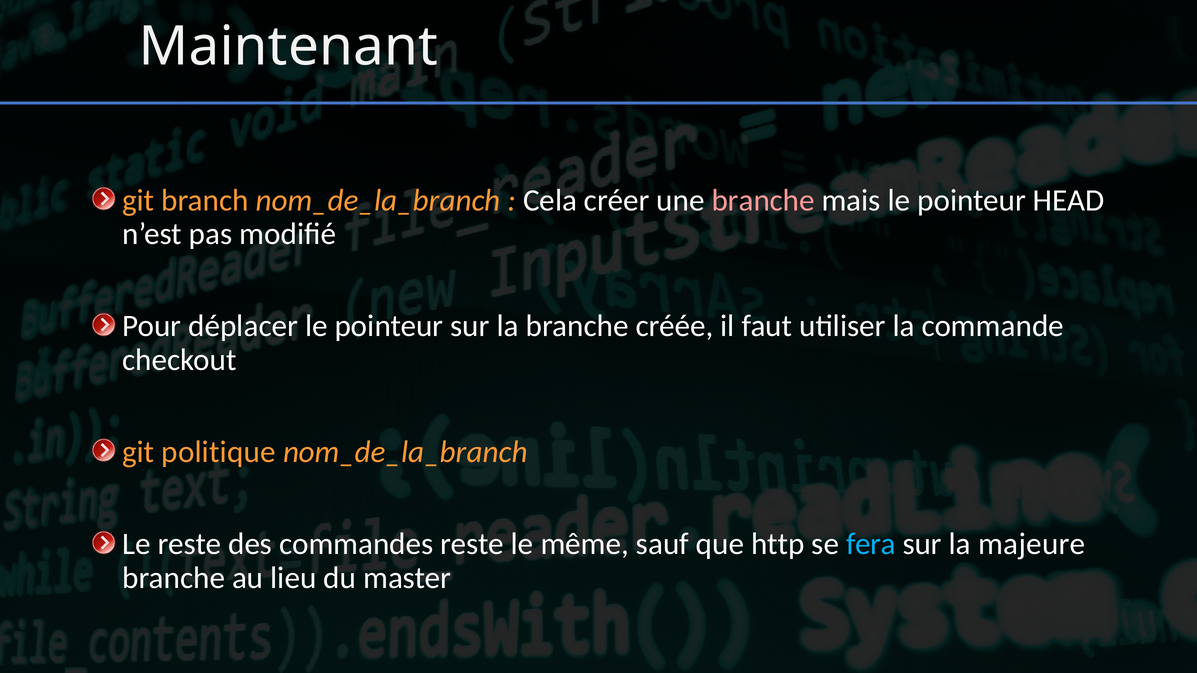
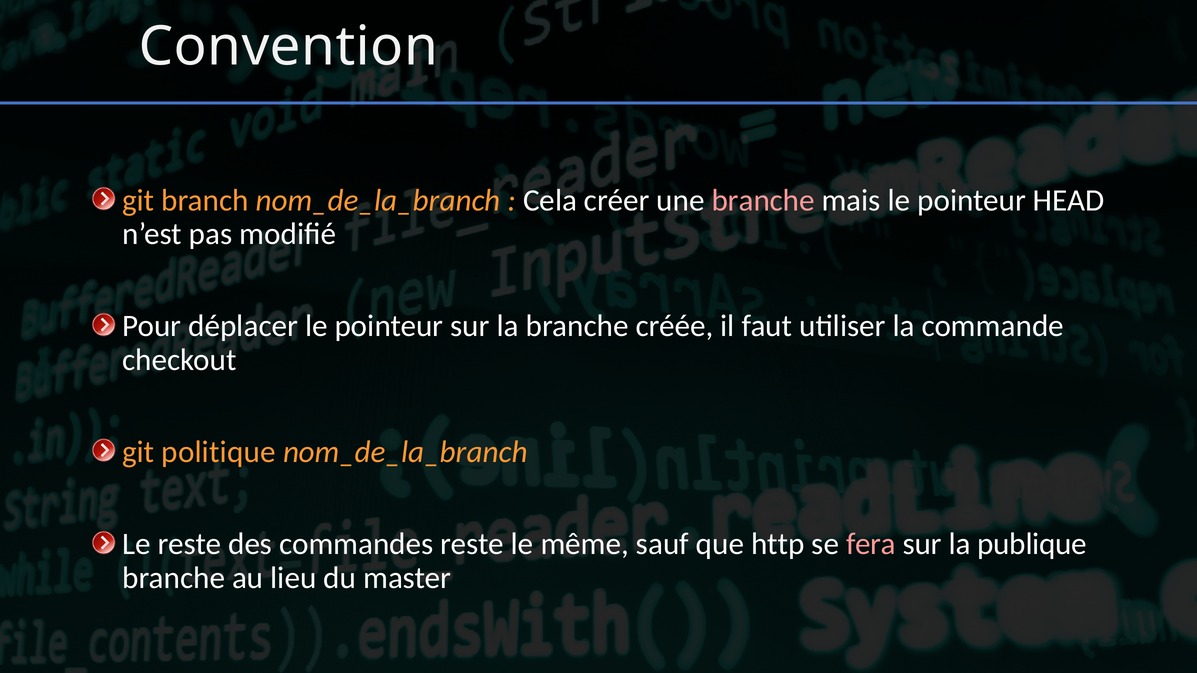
Maintenant: Maintenant -> Convention
fera colour: light blue -> pink
majeure: majeure -> publique
